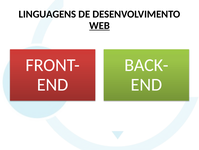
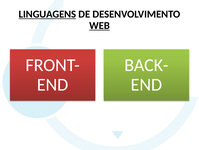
LINGUAGENS underline: none -> present
